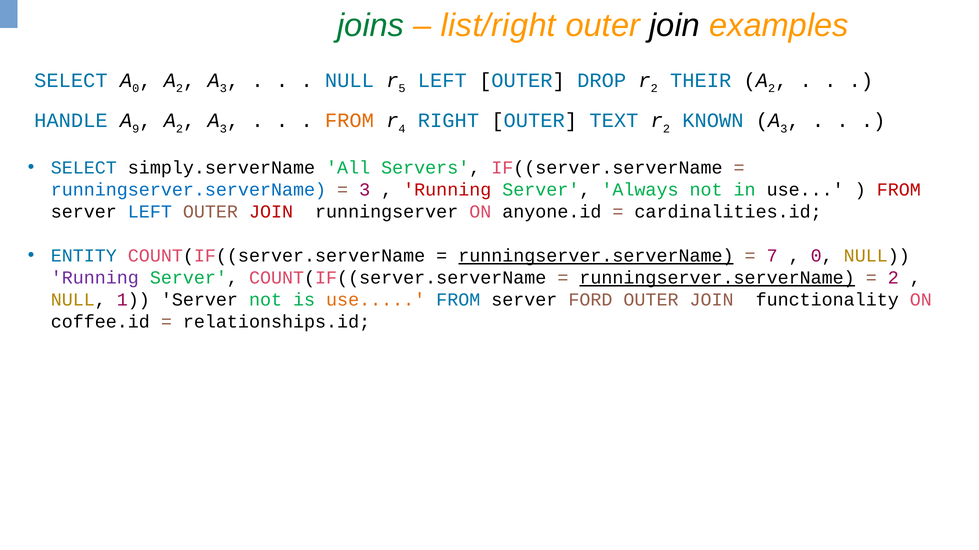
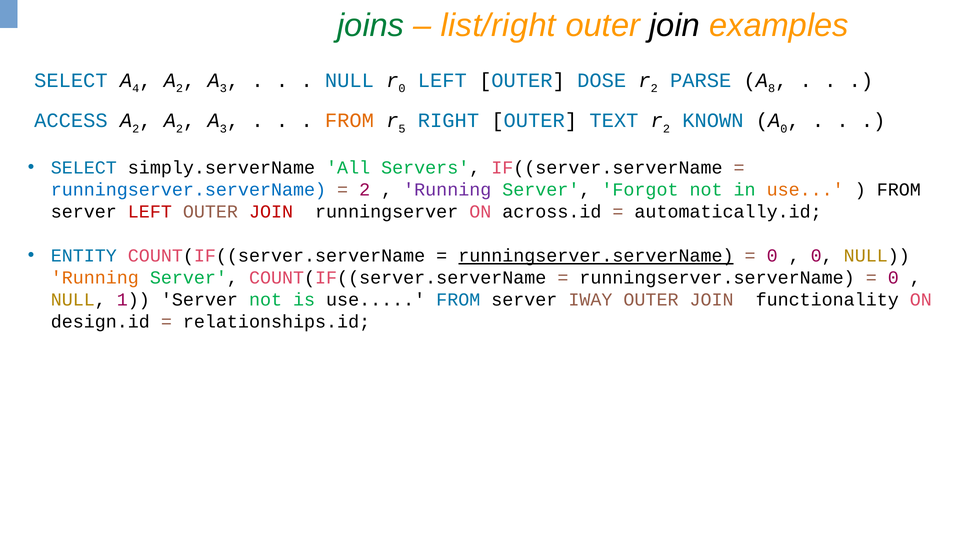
0 at (136, 89): 0 -> 4
5 at (402, 89): 5 -> 0
DROP: DROP -> DOSE
THEIR: THEIR -> PARSE
2 at (772, 89): 2 -> 8
HANDLE: HANDLE -> ACCESS
9 at (136, 129): 9 -> 2
4: 4 -> 5
3 at (784, 129): 3 -> 0
3 at (365, 190): 3 -> 2
Running at (447, 190) colour: red -> purple
Always: Always -> Forgot
use at (805, 190) colour: black -> orange
FROM at (899, 190) colour: red -> black
LEFT at (150, 212) colour: blue -> red
anyone.id: anyone.id -> across.id
cardinalities.id: cardinalities.id -> automatically.id
7 at (772, 256): 7 -> 0
Running at (95, 278) colour: purple -> orange
runningserver.serverName at (717, 278) underline: present -> none
2 at (893, 278): 2 -> 0
use at (376, 300) colour: orange -> black
FORD: FORD -> IWAY
coffee.id: coffee.id -> design.id
